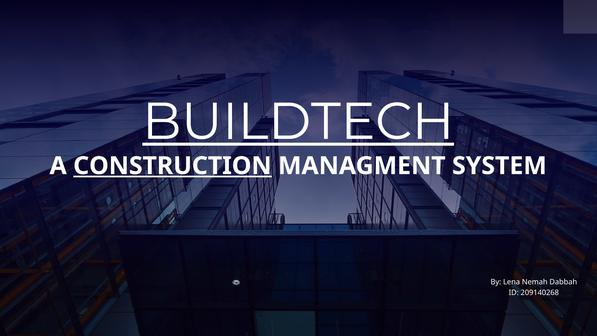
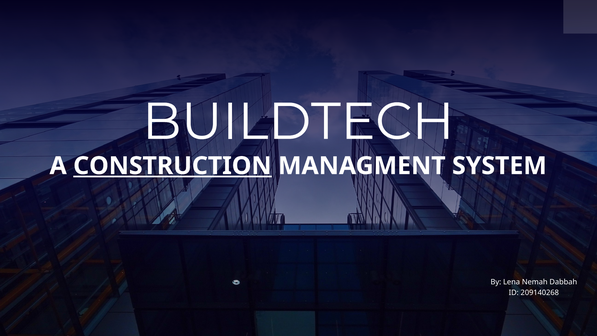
BUILDTECH underline: present -> none
